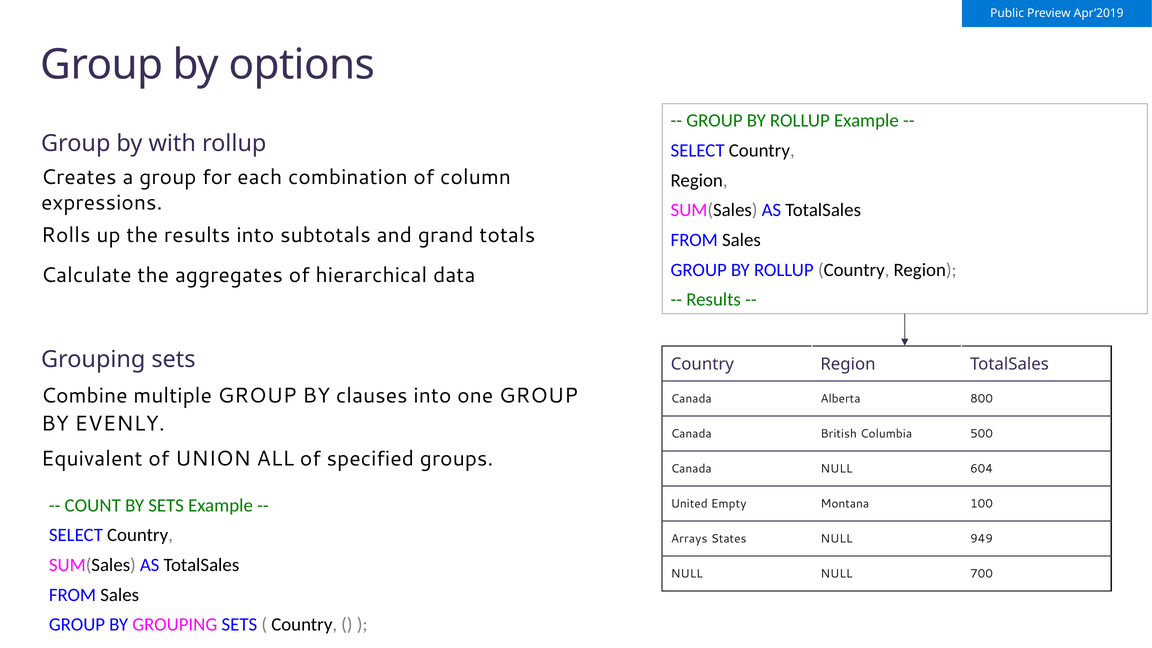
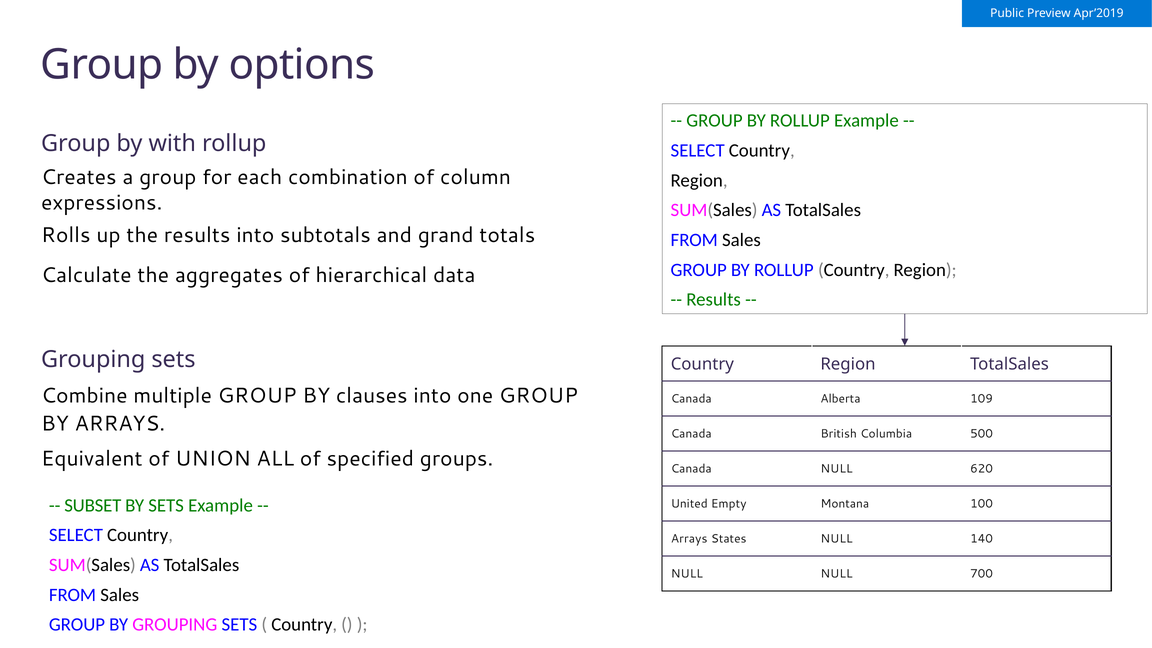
800: 800 -> 109
BY EVENLY: EVENLY -> ARRAYS
604: 604 -> 620
COUNT: COUNT -> SUBSET
949: 949 -> 140
